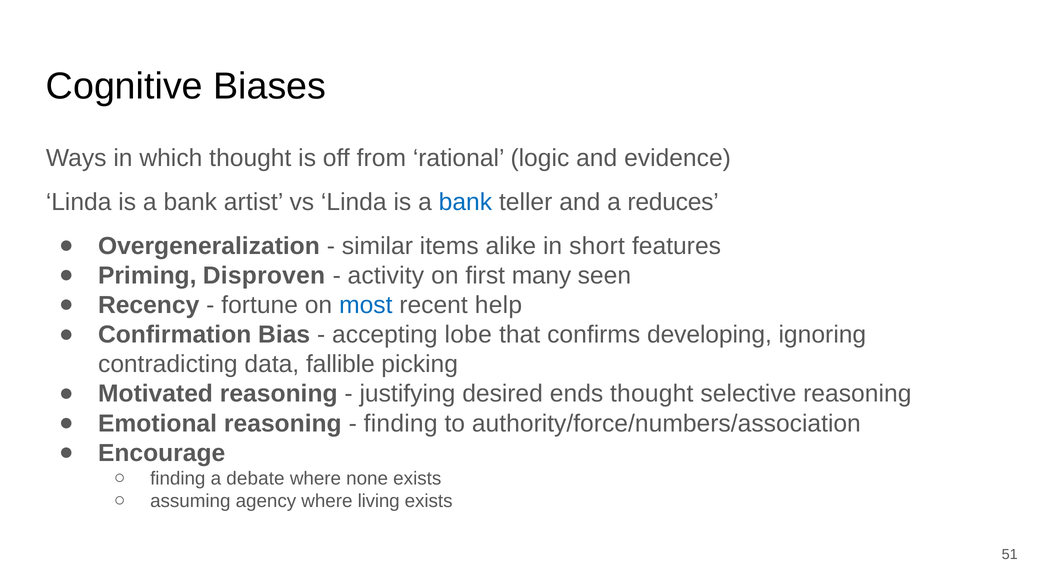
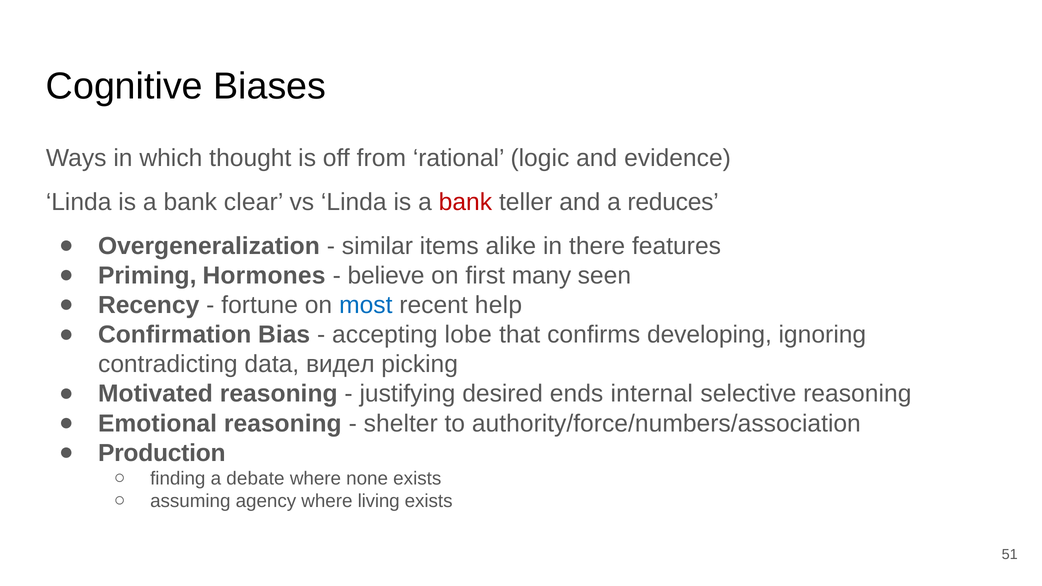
artist: artist -> clear
bank at (465, 202) colour: blue -> red
short: short -> there
Disproven: Disproven -> Hormones
activity: activity -> believe
fallible: fallible -> видел
ends thought: thought -> internal
finding at (401, 423): finding -> shelter
Encourage: Encourage -> Production
